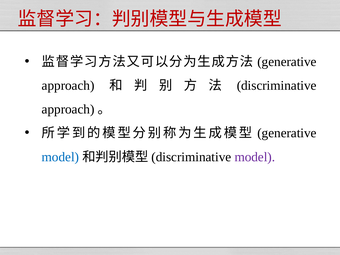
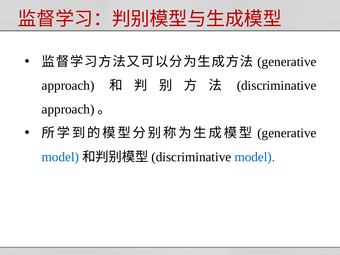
model at (255, 157) colour: purple -> blue
